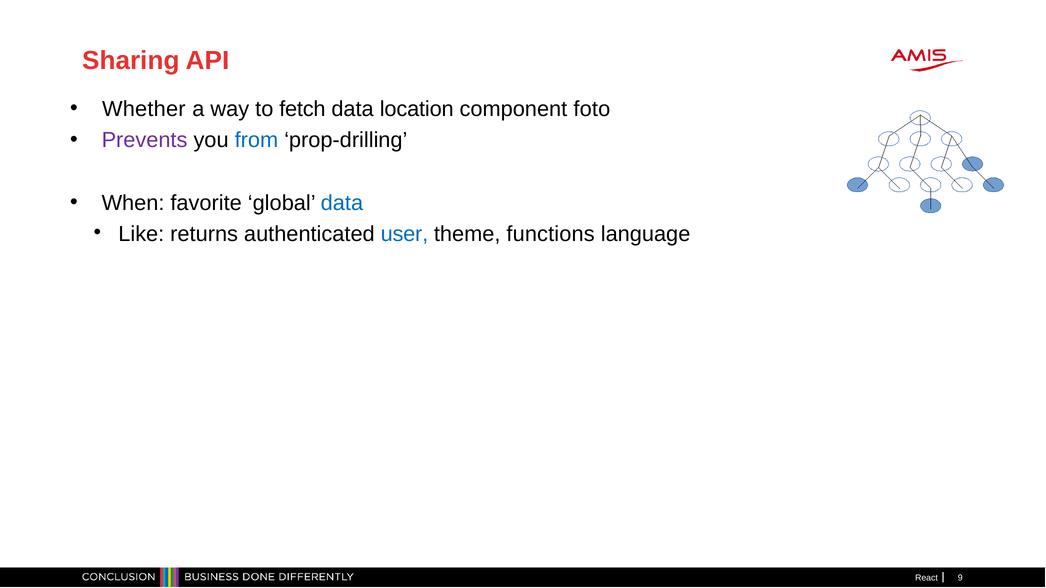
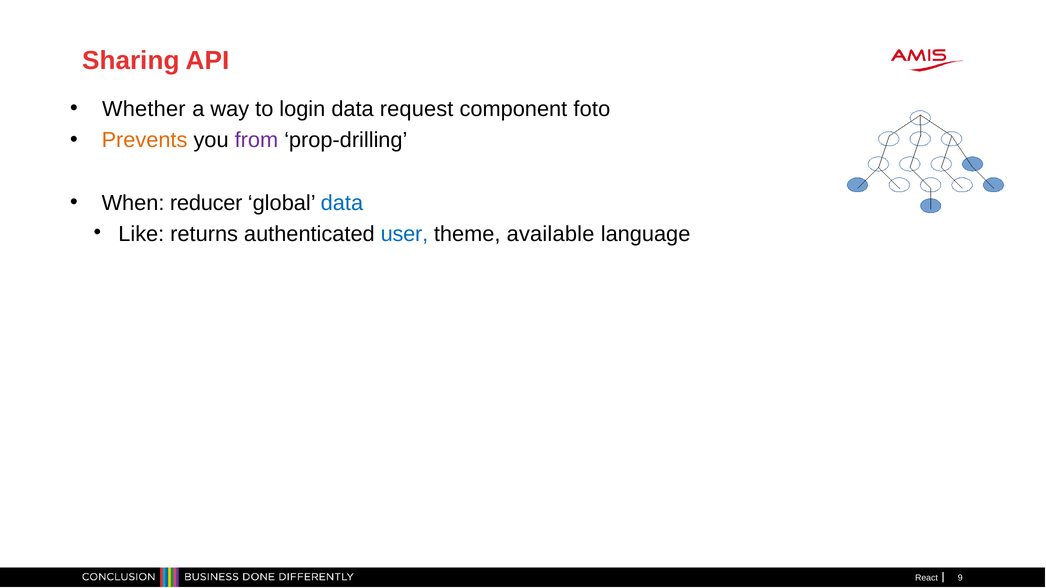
fetch: fetch -> login
location: location -> request
Prevents colour: purple -> orange
from colour: blue -> purple
favorite: favorite -> reducer
functions: functions -> available
